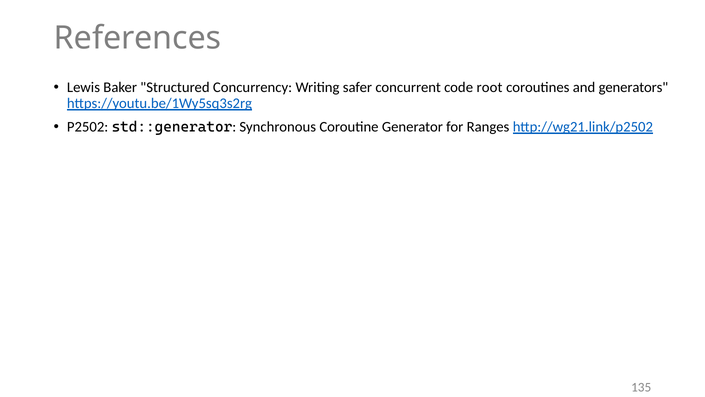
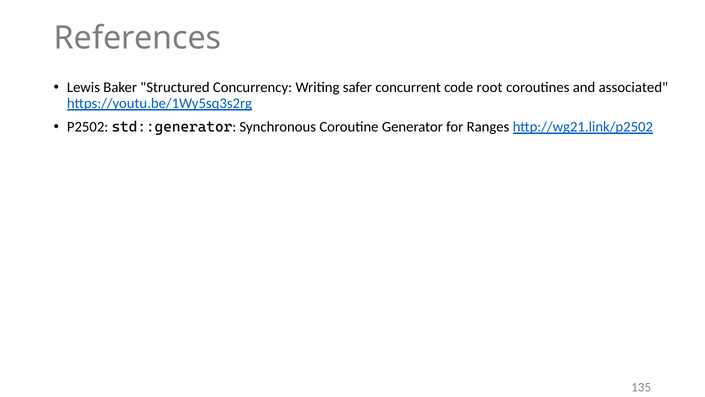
generators: generators -> associated
